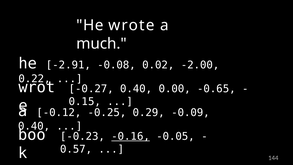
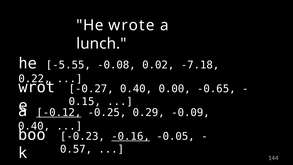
much: much -> lunch
-2.91: -2.91 -> -5.55
-2.00: -2.00 -> -7.18
-0.12 underline: none -> present
